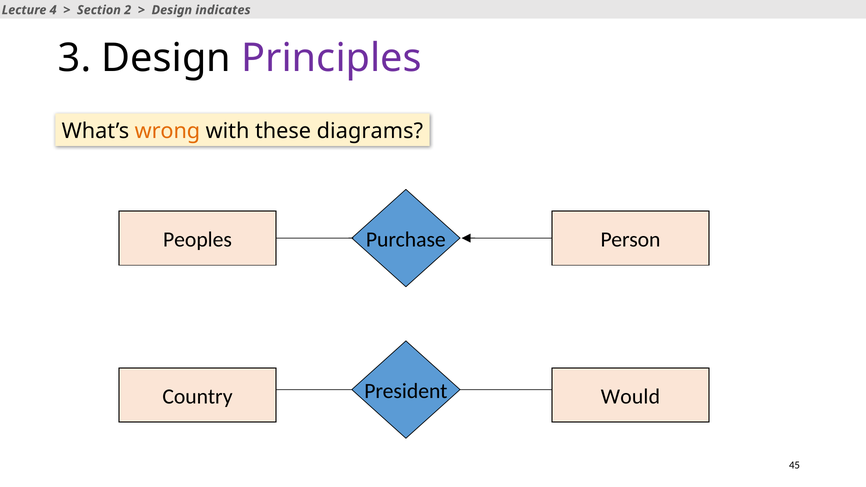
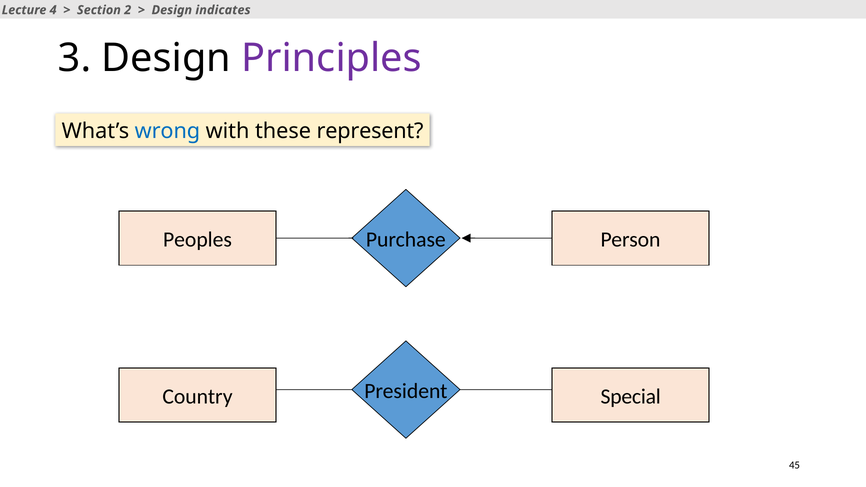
wrong colour: orange -> blue
diagrams: diagrams -> represent
Would: Would -> Special
